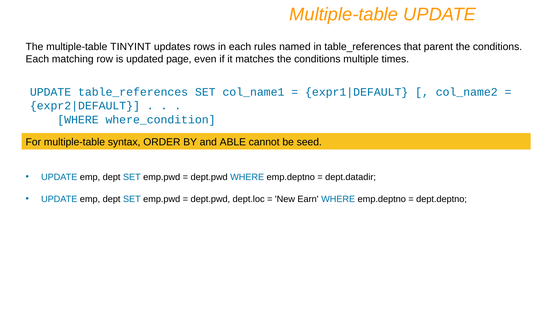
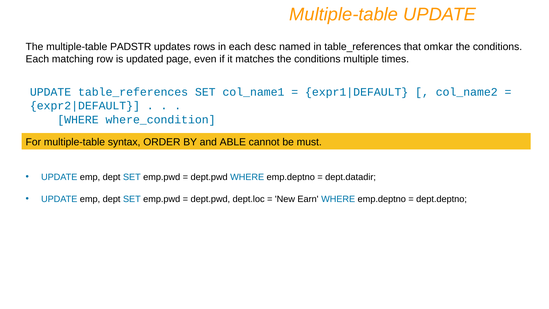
TINYINT: TINYINT -> PADSTR
rules: rules -> desc
parent: parent -> omkar
seed: seed -> must
